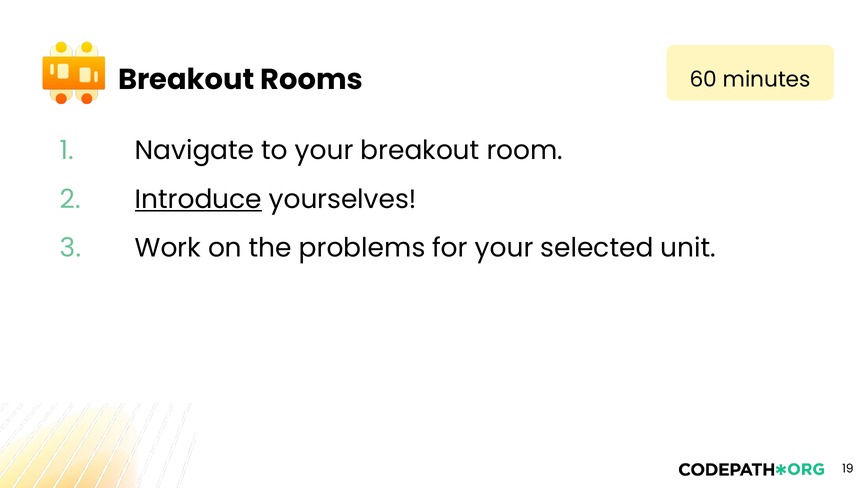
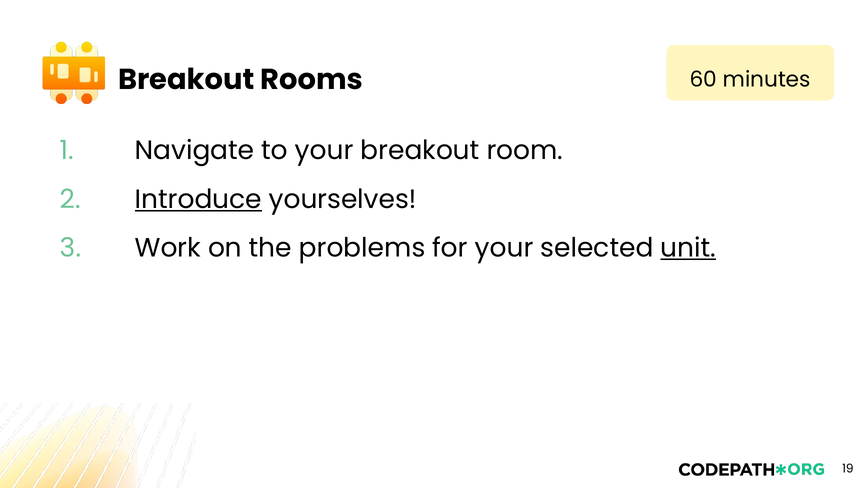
unit underline: none -> present
